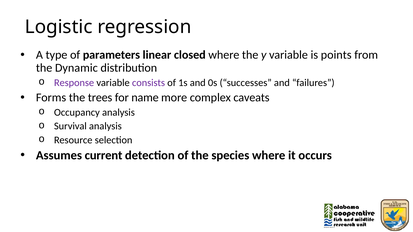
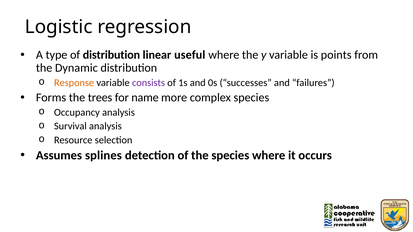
of parameters: parameters -> distribution
closed: closed -> useful
Response colour: purple -> orange
complex caveats: caveats -> species
current: current -> splines
